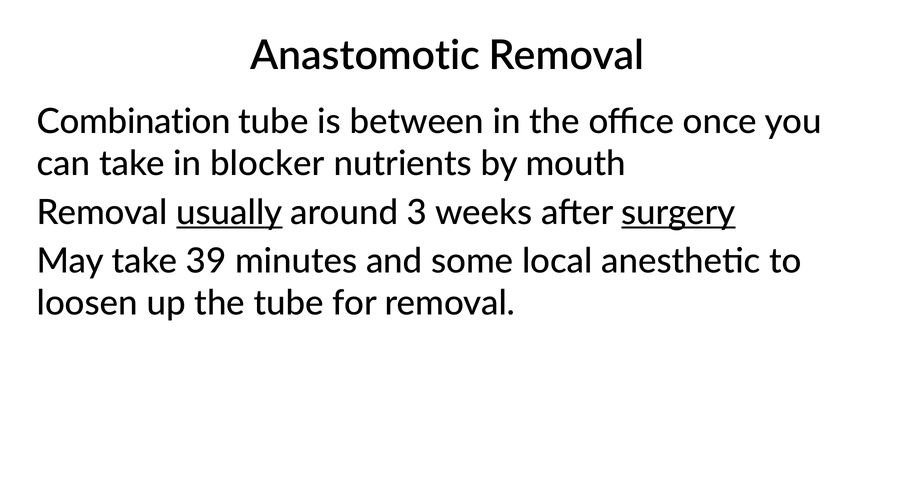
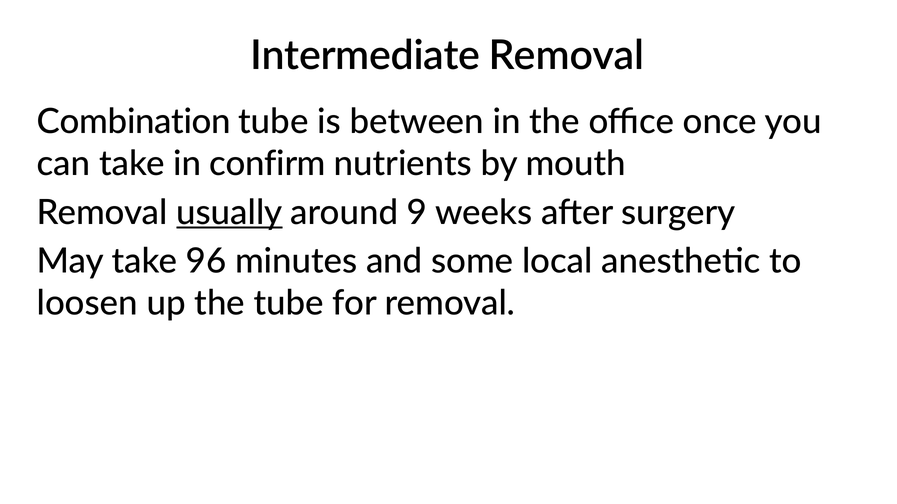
Anastomotic: Anastomotic -> Intermediate
blocker: blocker -> confirm
3: 3 -> 9
surgery underline: present -> none
39: 39 -> 96
